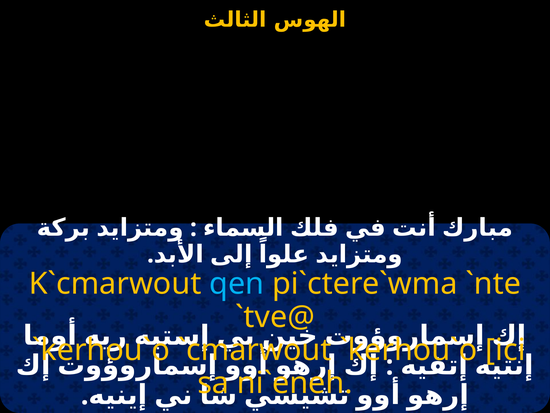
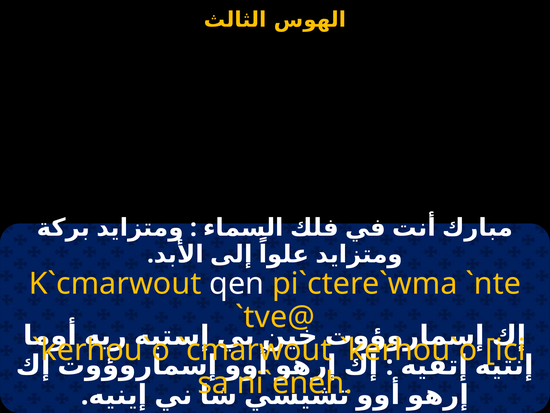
qen colour: light blue -> white
